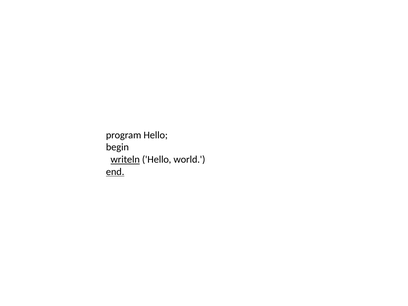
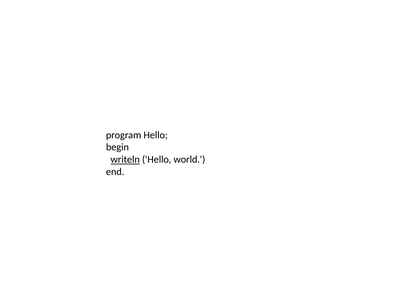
end underline: present -> none
